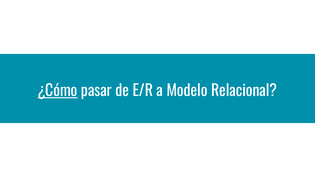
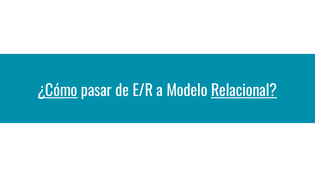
Relacional underline: none -> present
